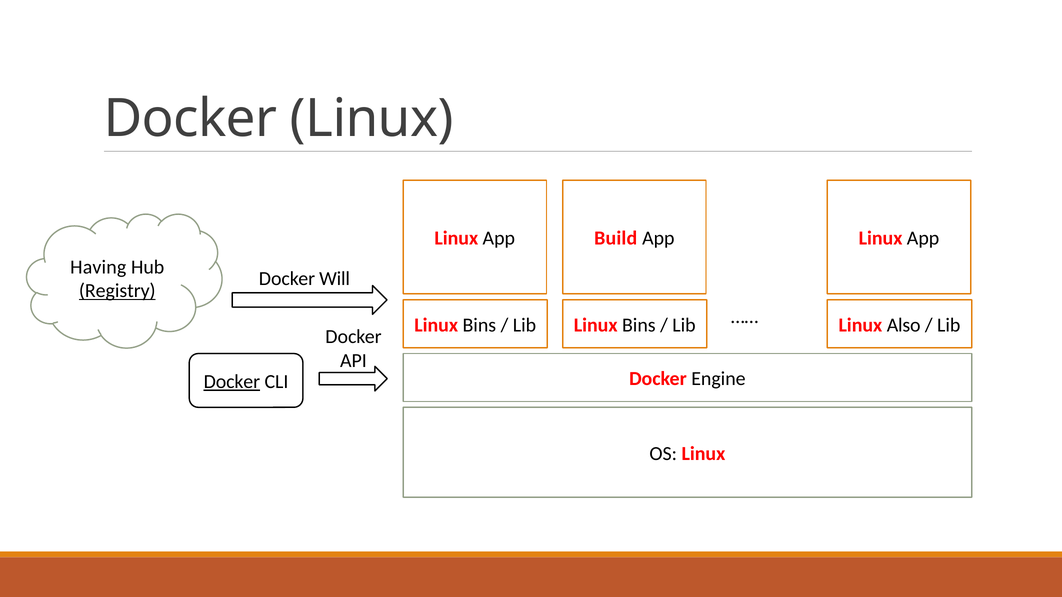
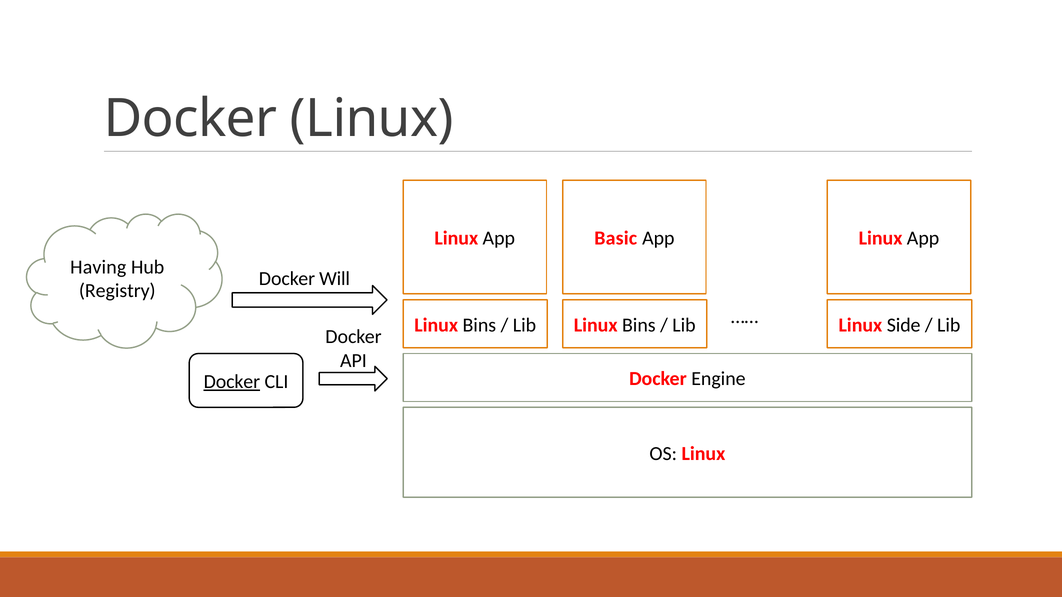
Build: Build -> Basic
Registry underline: present -> none
Also: Also -> Side
